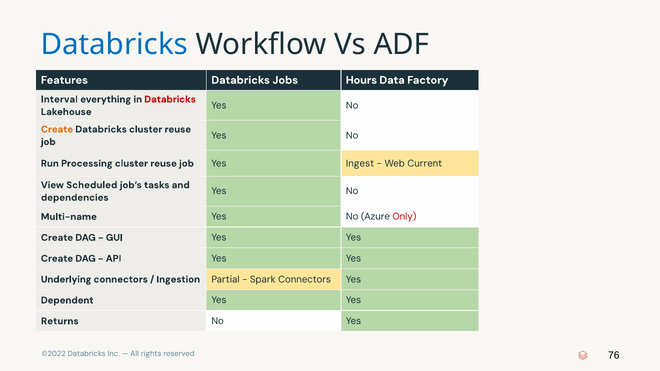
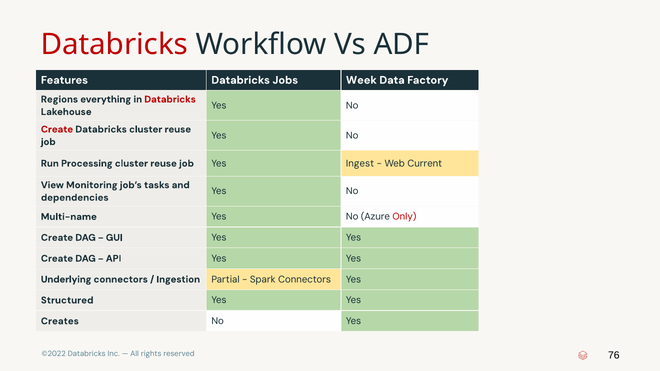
Databricks at (114, 45) colour: blue -> red
Hours: Hours -> Week
Interval: Interval -> Regions
Create at (57, 129) colour: orange -> red
Scheduled: Scheduled -> Monitoring
Dependent: Dependent -> Structured
Returns: Returns -> Creates
